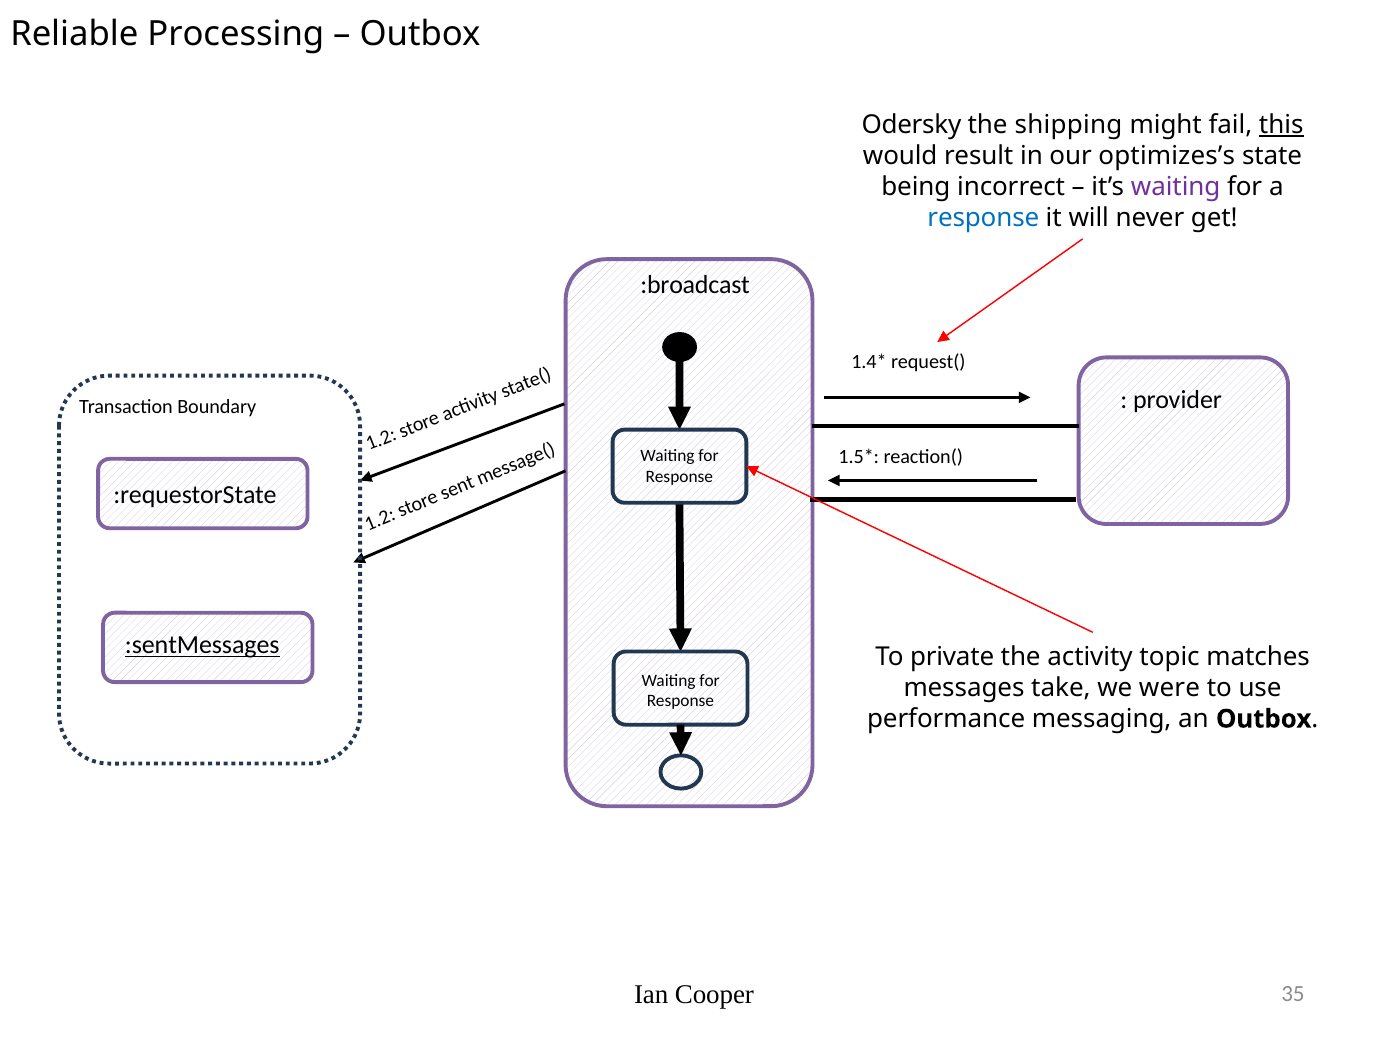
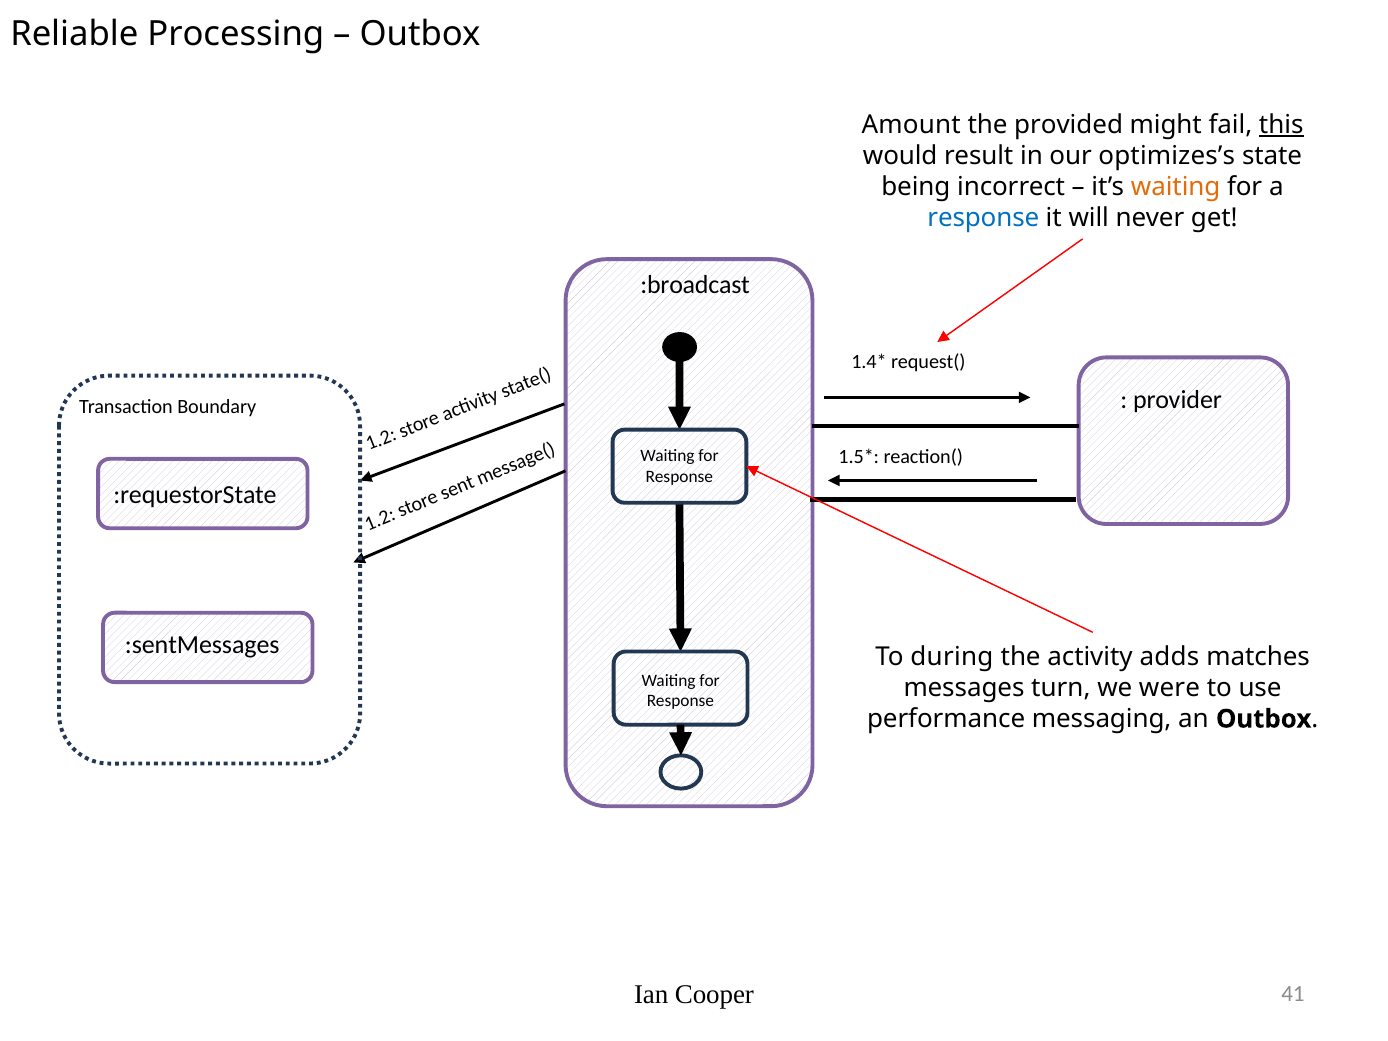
Odersky: Odersky -> Amount
shipping: shipping -> provided
waiting at (1176, 187) colour: purple -> orange
:sentMessages underline: present -> none
private: private -> during
topic: topic -> adds
take: take -> turn
35: 35 -> 41
